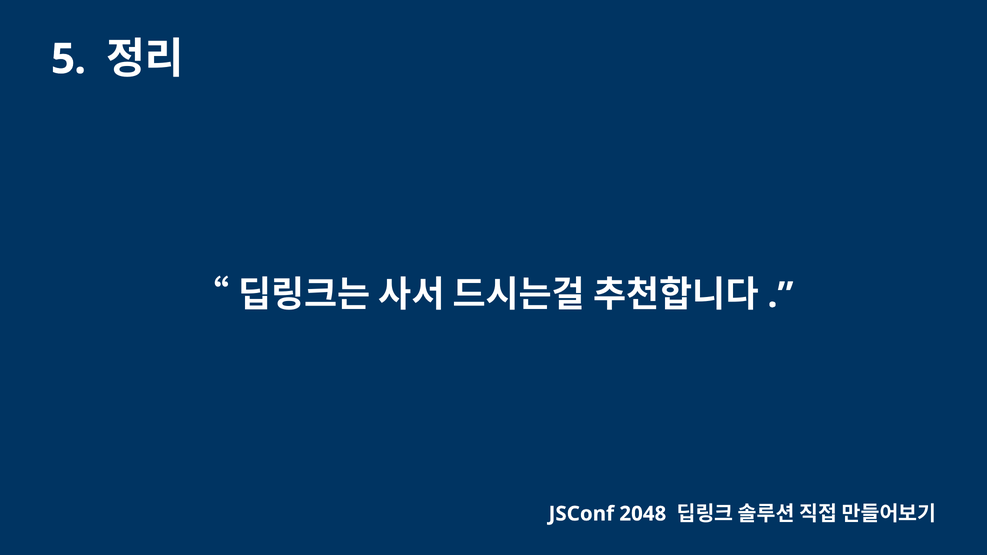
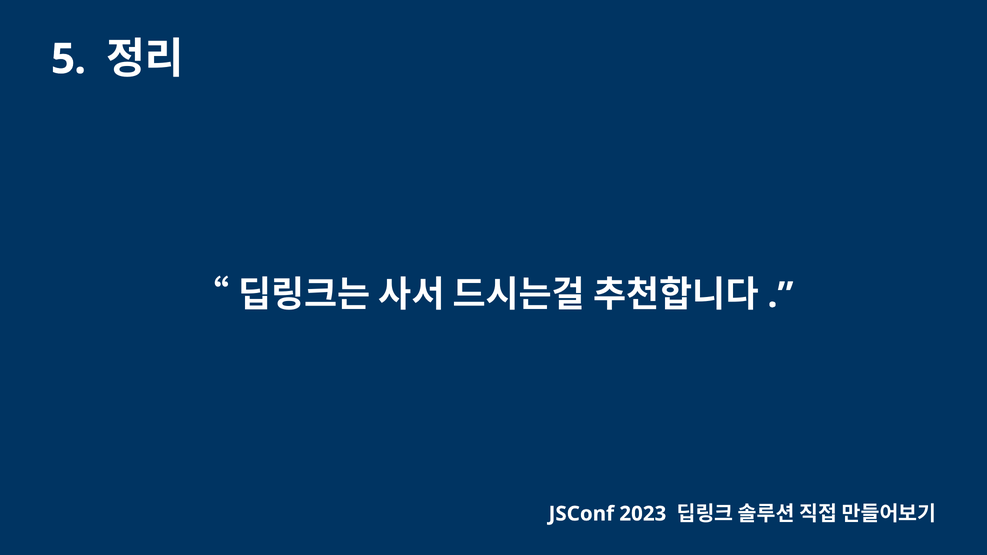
2048: 2048 -> 2023
